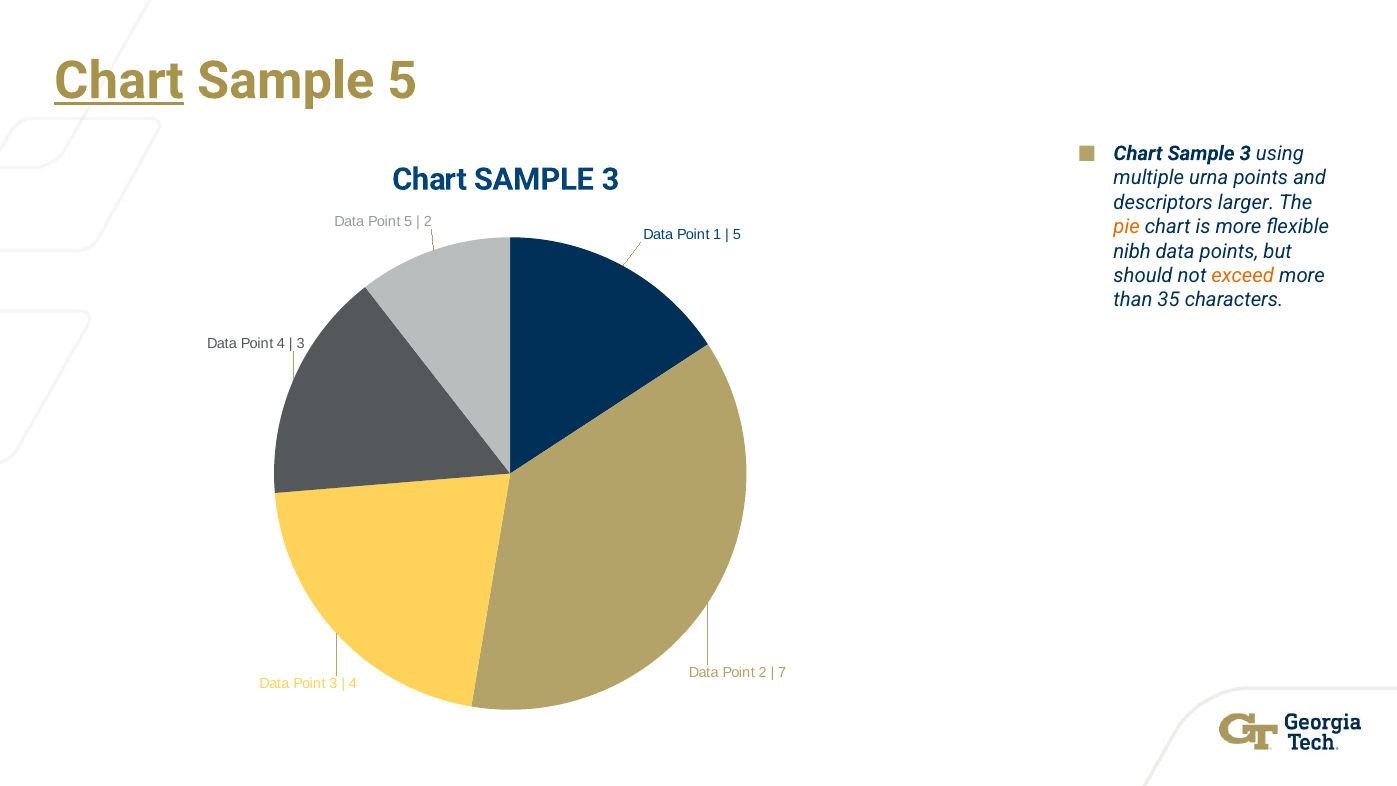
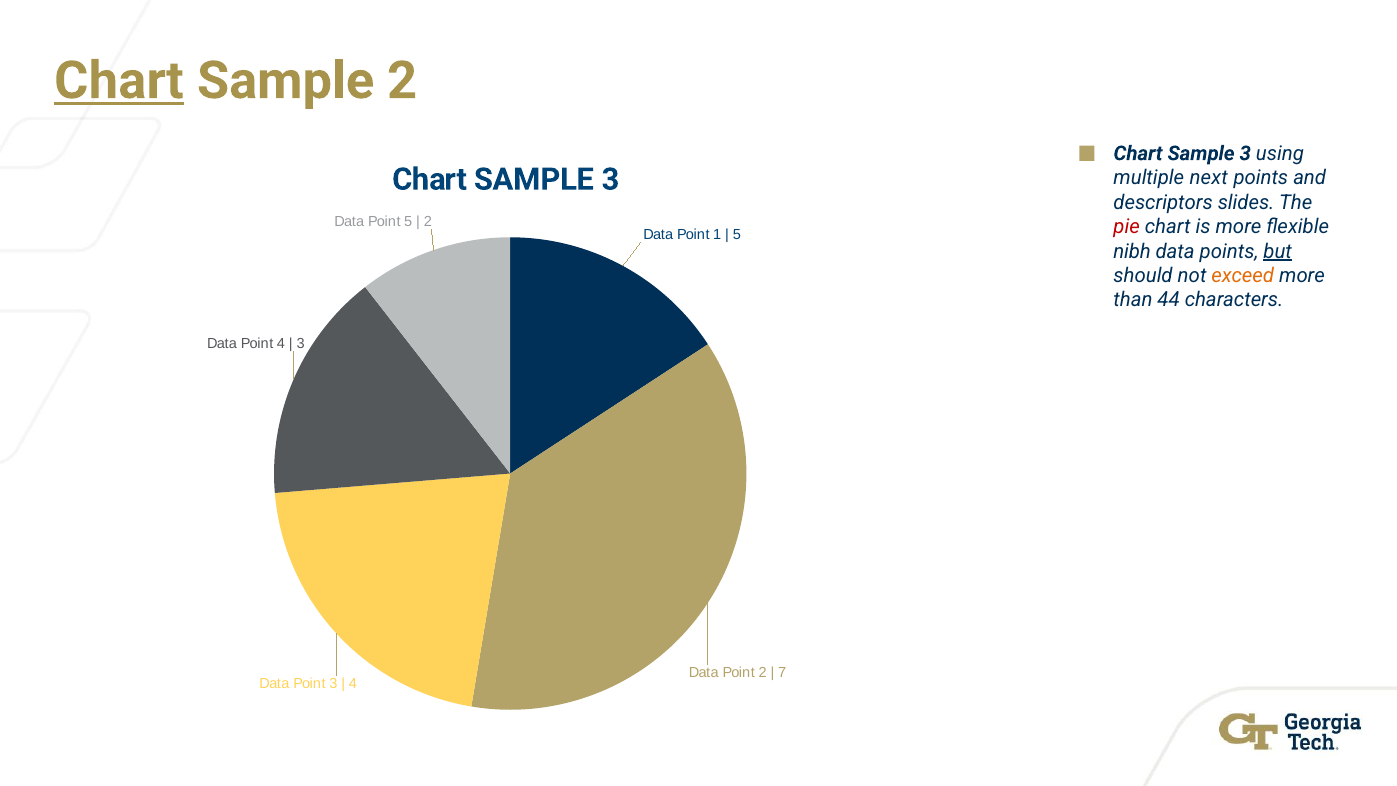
Sample 5: 5 -> 2
urna: urna -> next
larger: larger -> slides
pie colour: orange -> red
but underline: none -> present
35: 35 -> 44
